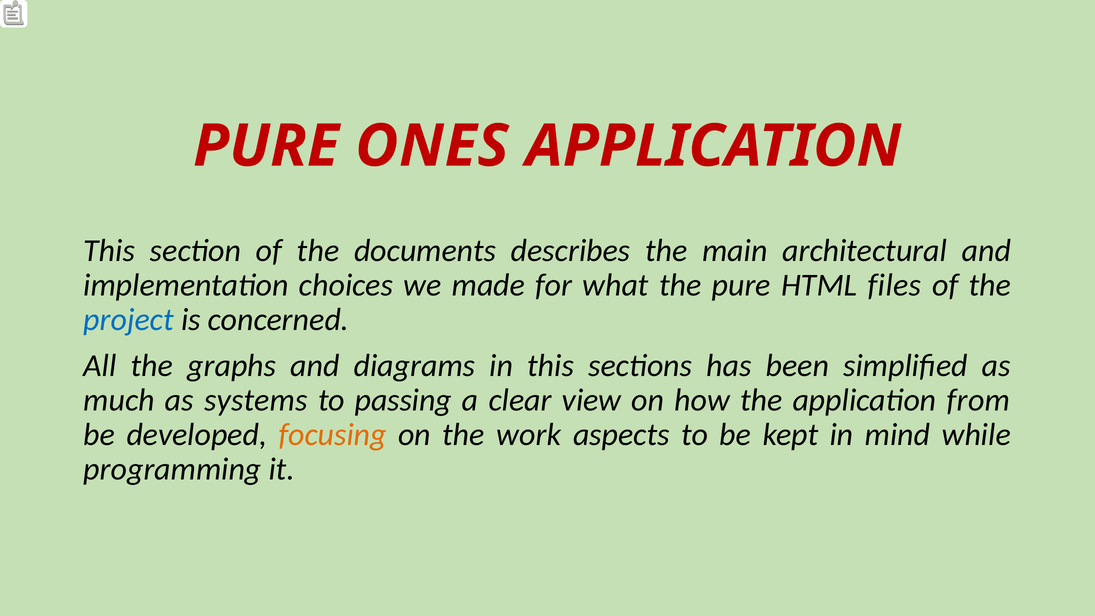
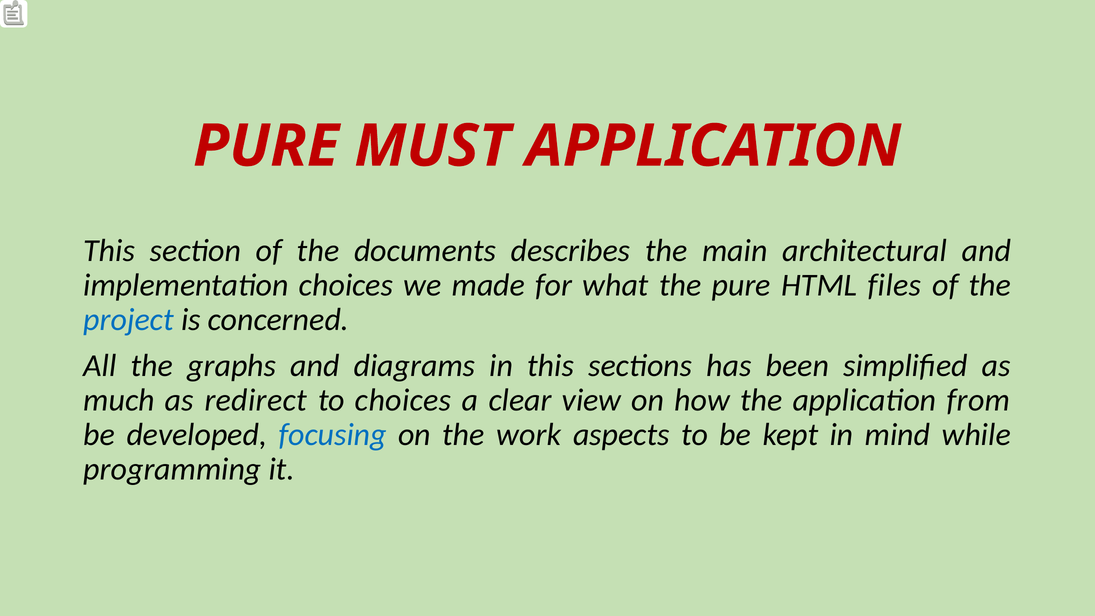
ONES: ONES -> MUST
systems: systems -> redirect
to passing: passing -> choices
focusing colour: orange -> blue
